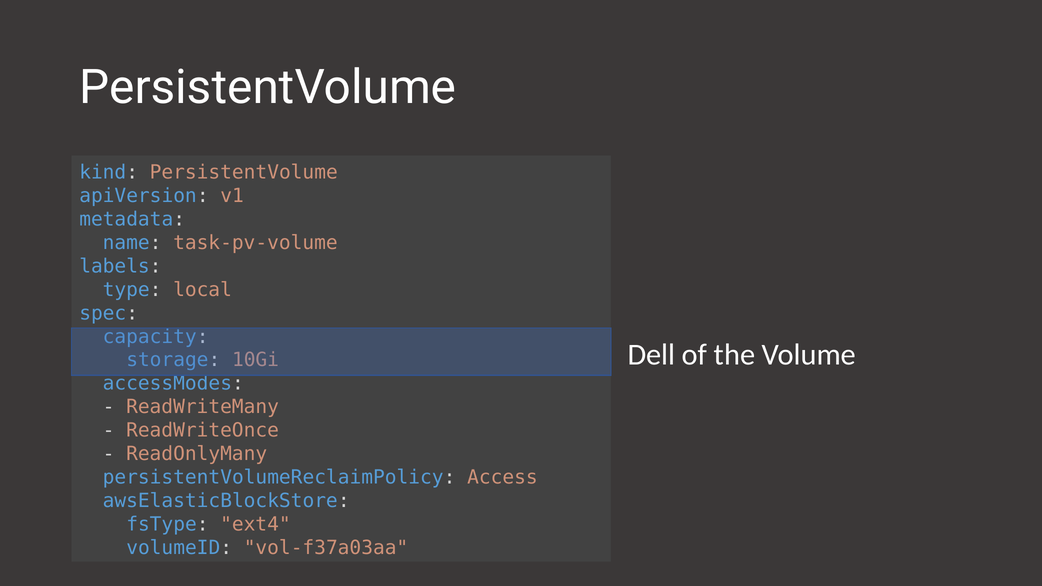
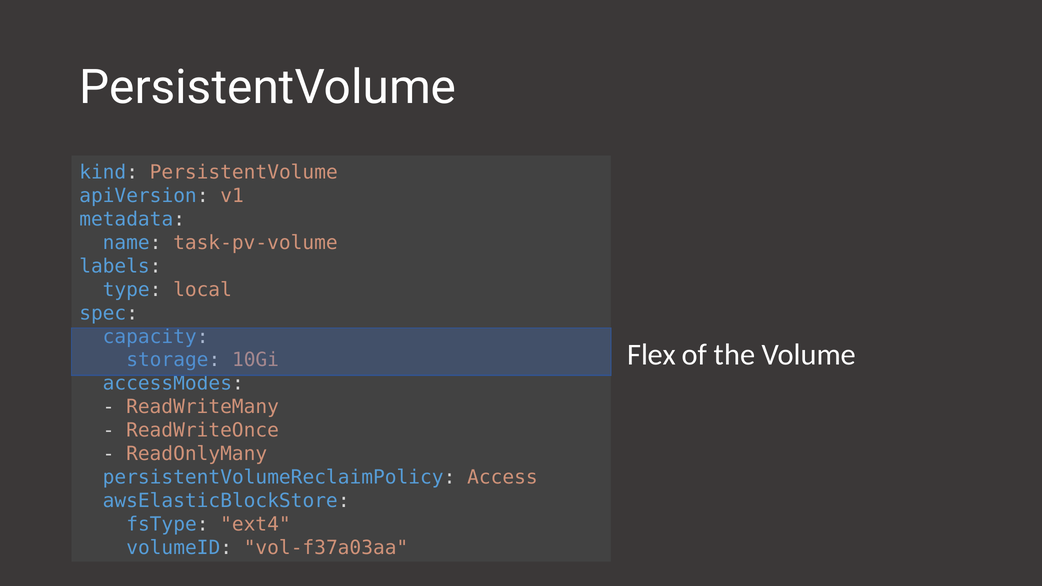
Dell: Dell -> Flex
